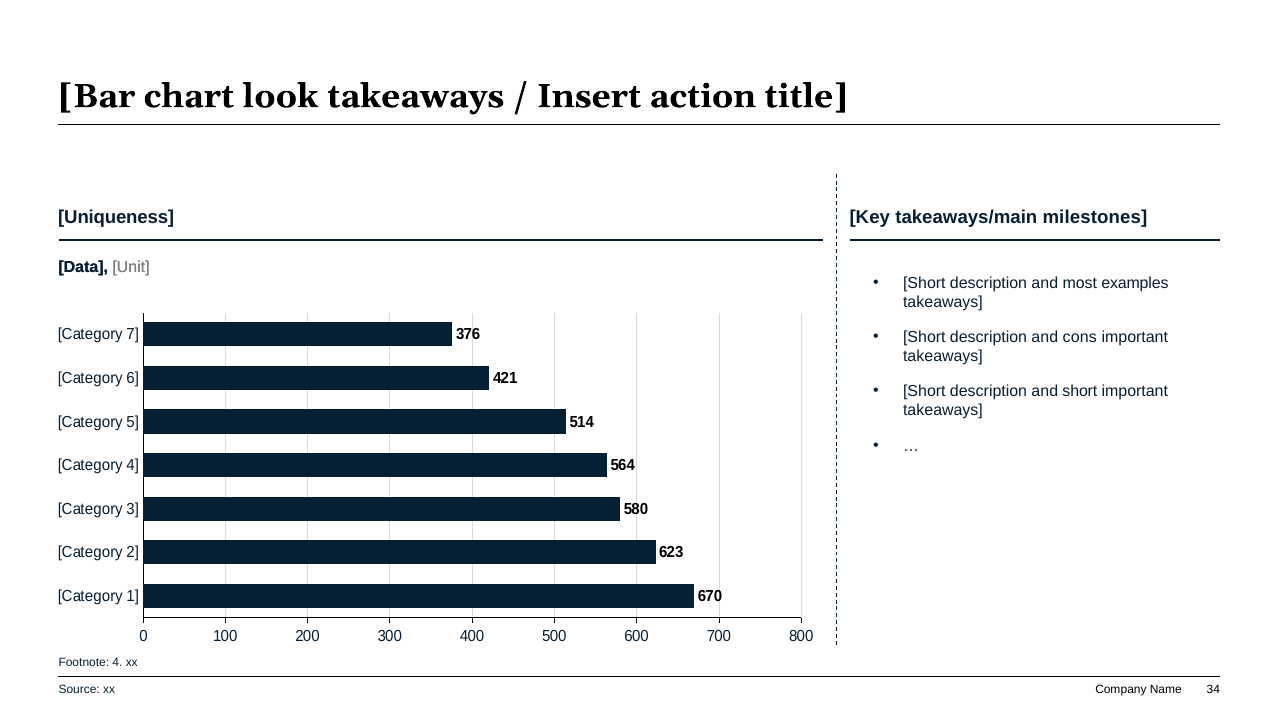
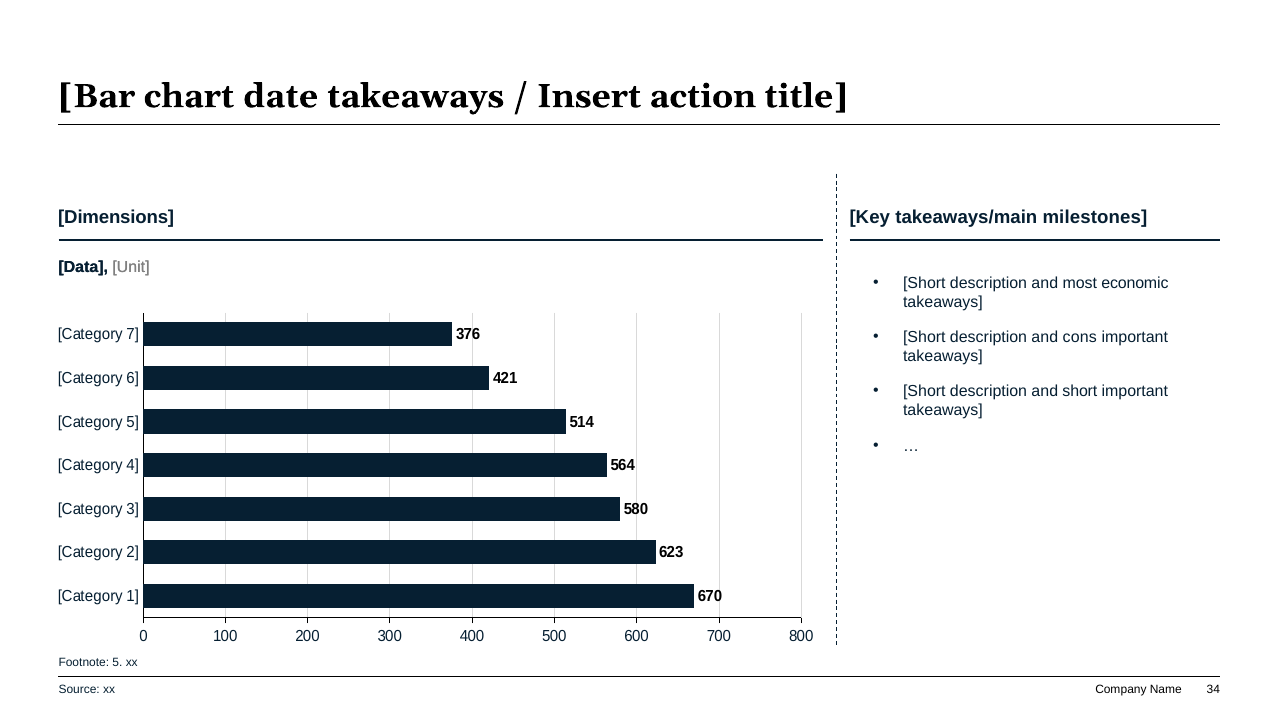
look: look -> date
Uniqueness: Uniqueness -> Dimensions
examples: examples -> economic
Footnote 4: 4 -> 5
